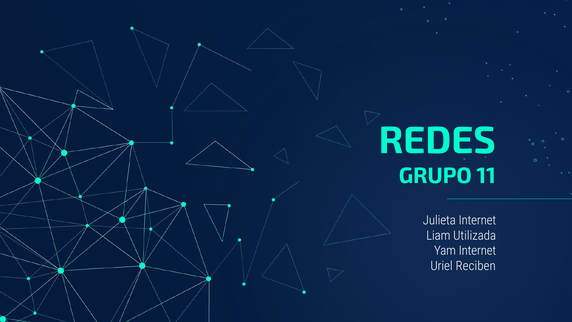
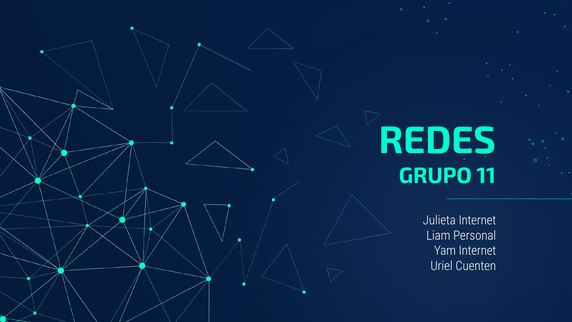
Utilizada: Utilizada -> Personal
Reciben: Reciben -> Cuenten
